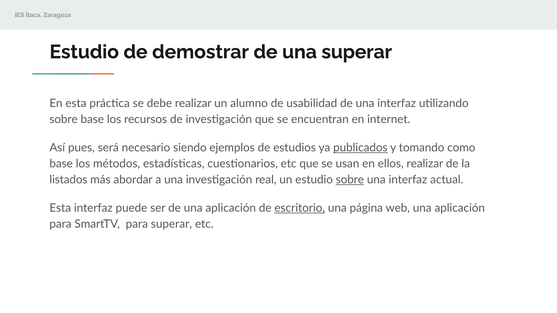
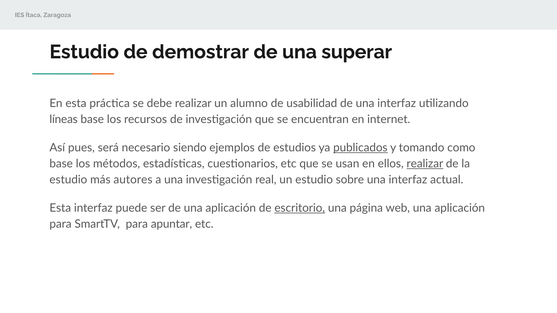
sobre at (64, 119): sobre -> líneas
realizar at (425, 164) underline: none -> present
listados at (68, 180): listados -> estudio
abordar: abordar -> autores
sobre at (350, 180) underline: present -> none
para superar: superar -> apuntar
